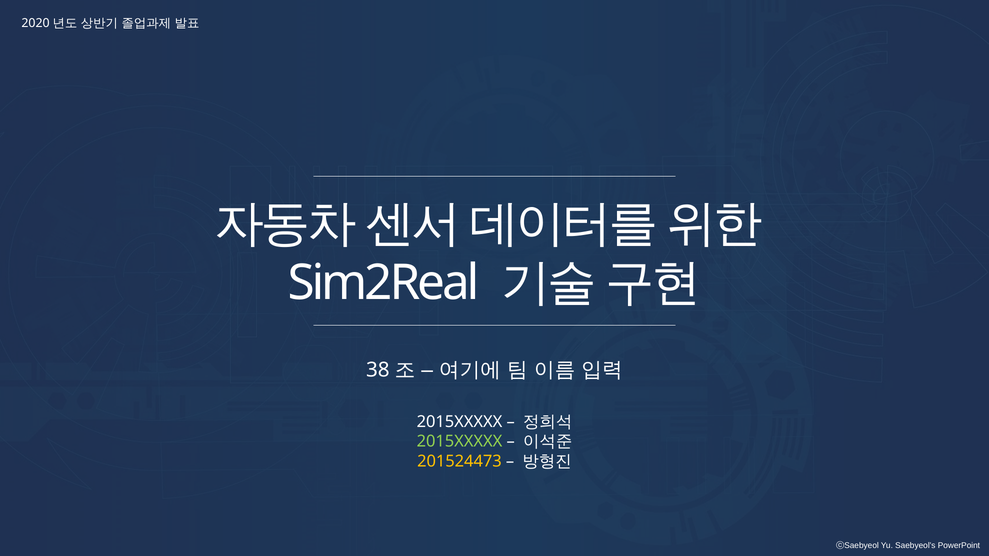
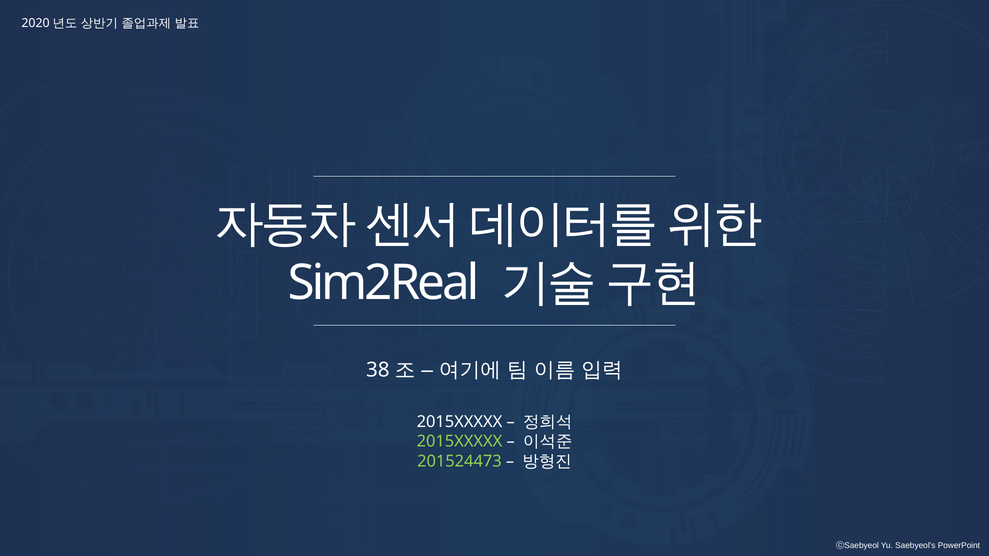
201524473 colour: yellow -> light green
